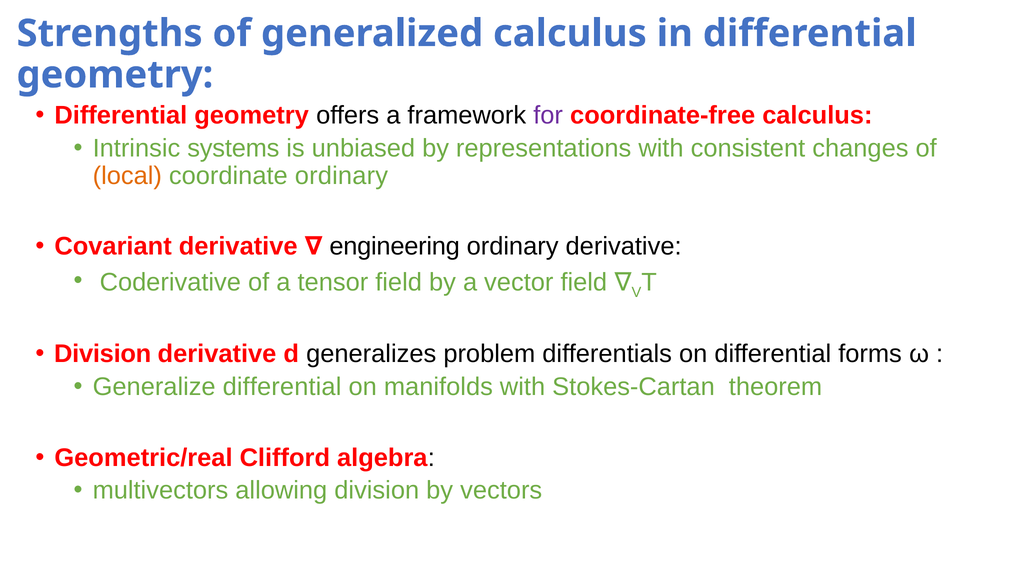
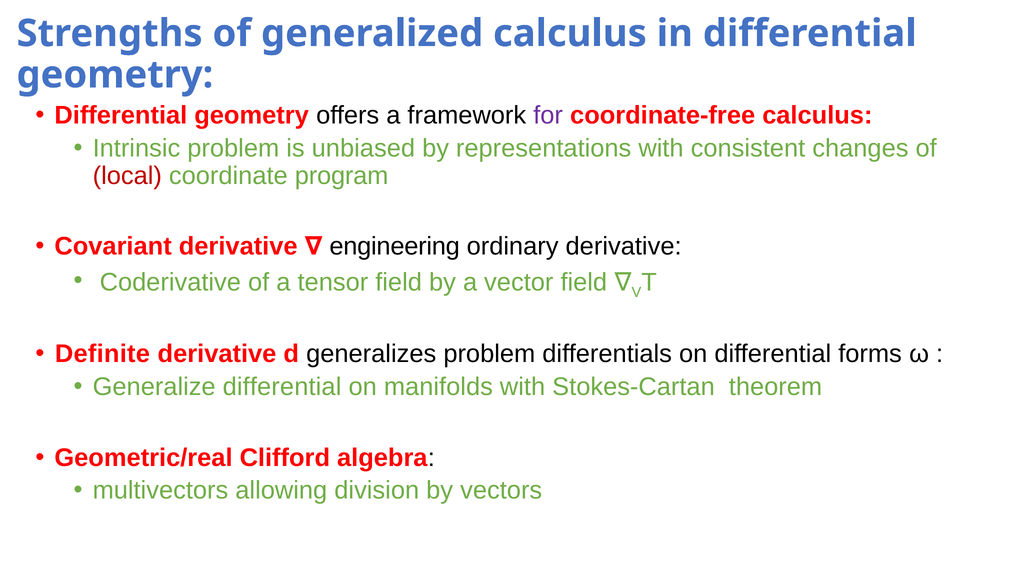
Intrinsic systems: systems -> problem
local colour: orange -> red
coordinate ordinary: ordinary -> program
Division at (103, 354): Division -> Definite
